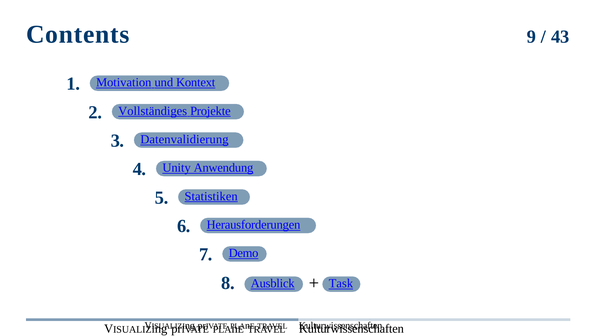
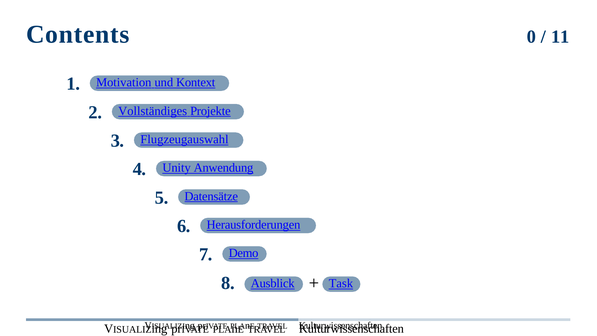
9: 9 -> 0
43: 43 -> 11
Datenvalidierung: Datenvalidierung -> Flugzeugauswahl
Statistiken: Statistiken -> Datensätze
